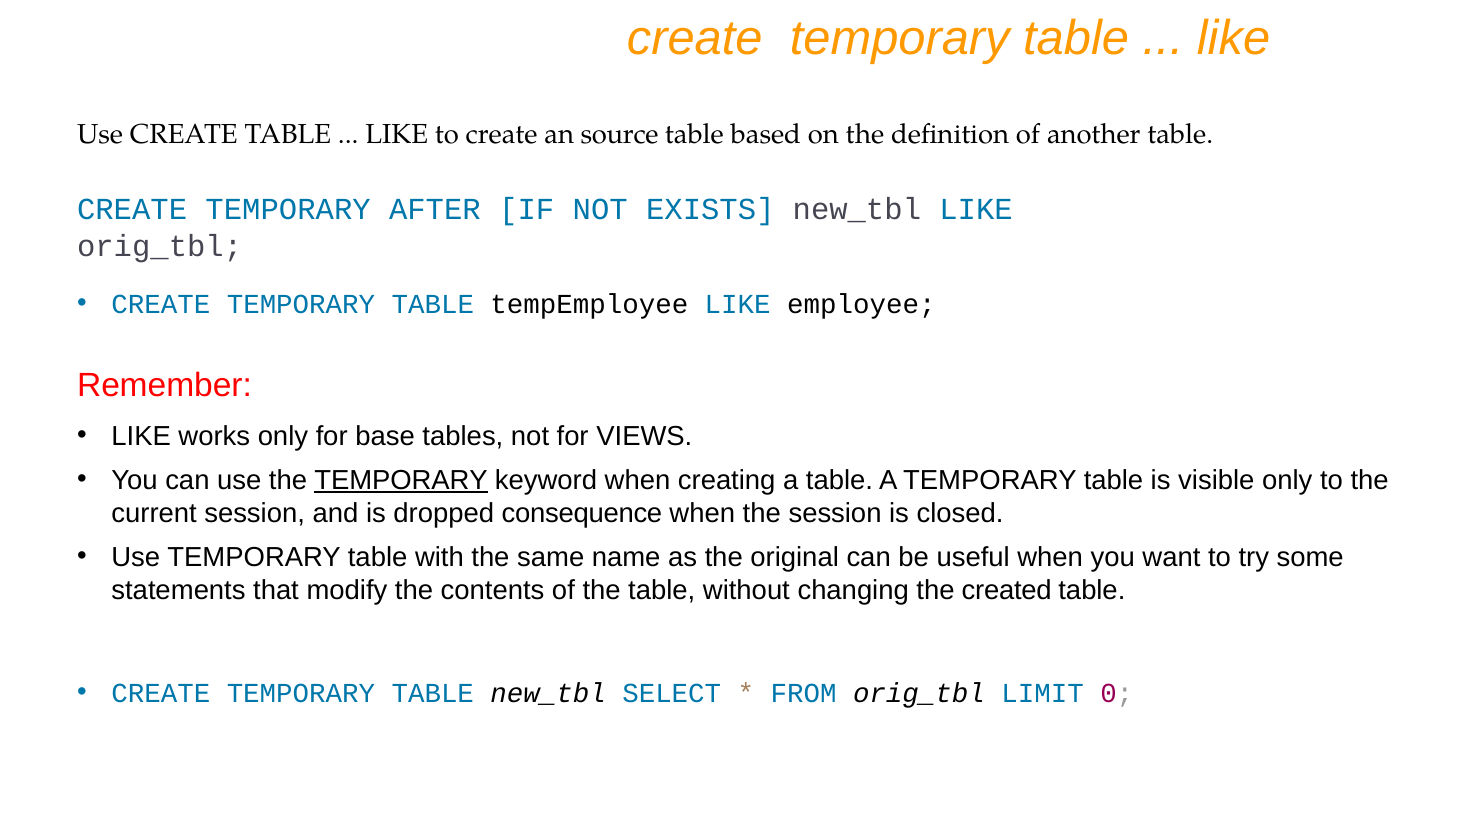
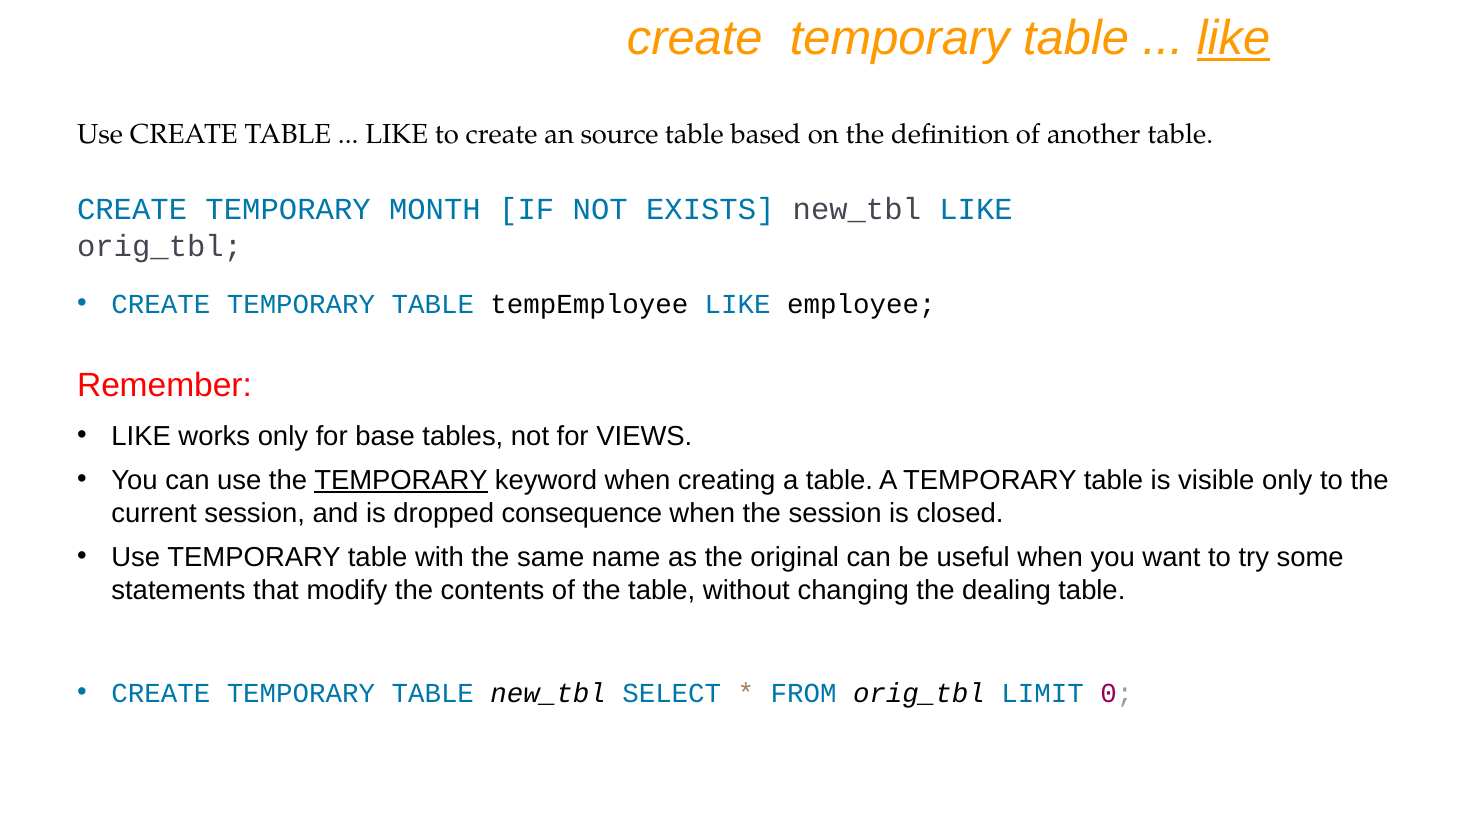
like at (1234, 38) underline: none -> present
AFTER: AFTER -> MONTH
created: created -> dealing
